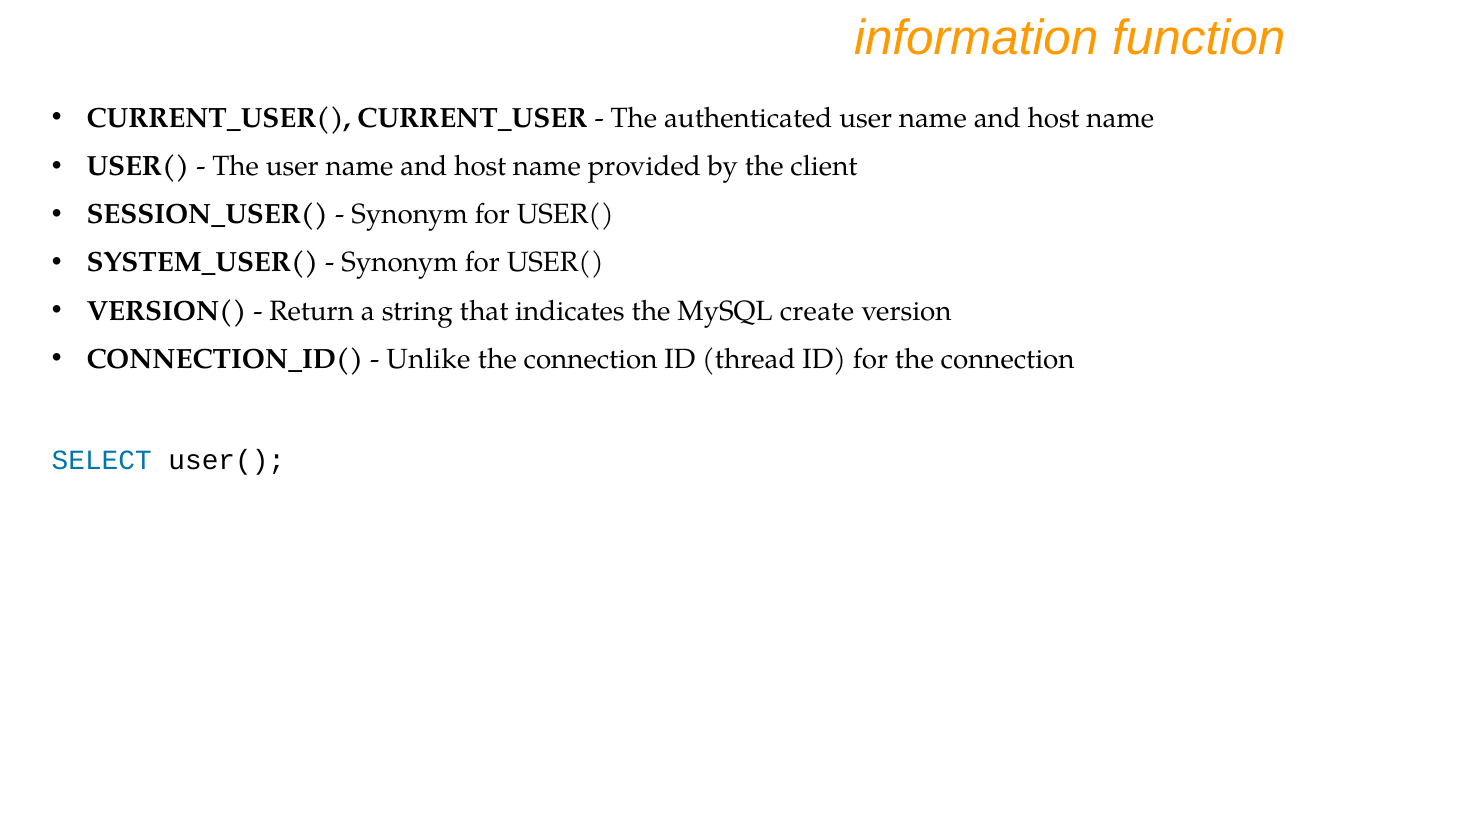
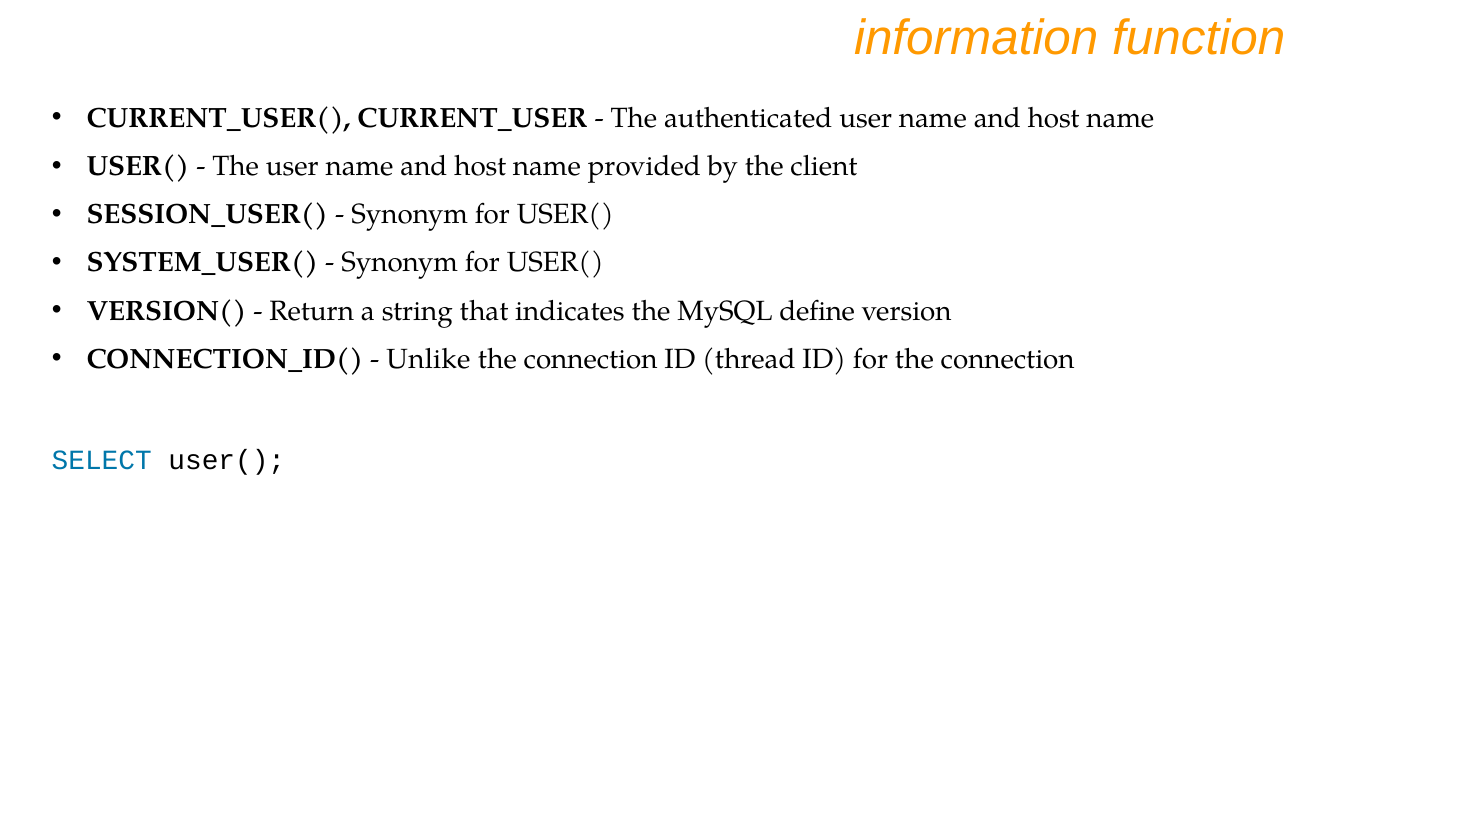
create: create -> define
